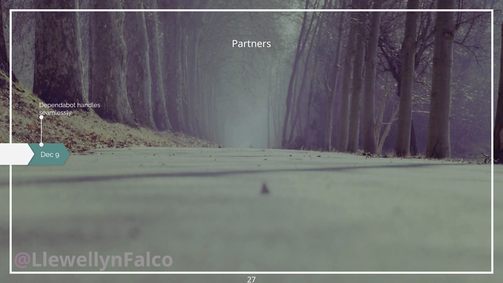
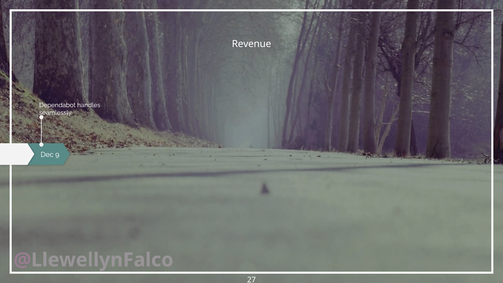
Partners: Partners -> Revenue
